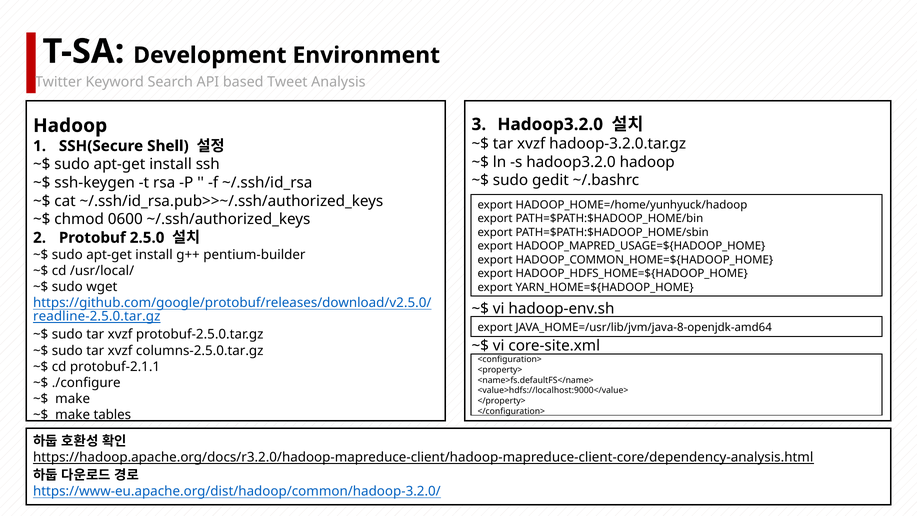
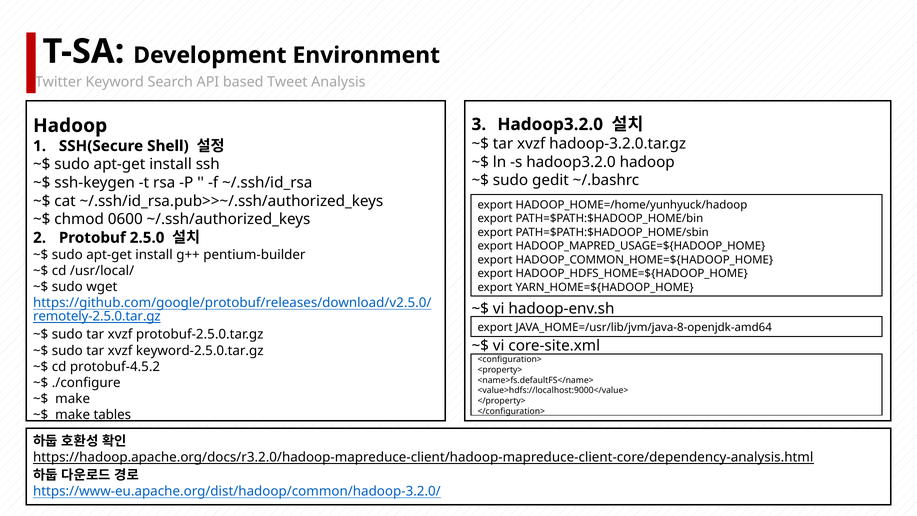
readline-2.5.0.tar.gz: readline-2.5.0.tar.gz -> remotely-2.5.0.tar.gz
columns-2.5.0.tar.gz: columns-2.5.0.tar.gz -> keyword-2.5.0.tar.gz
protobuf-2.1.1: protobuf-2.1.1 -> protobuf-4.5.2
